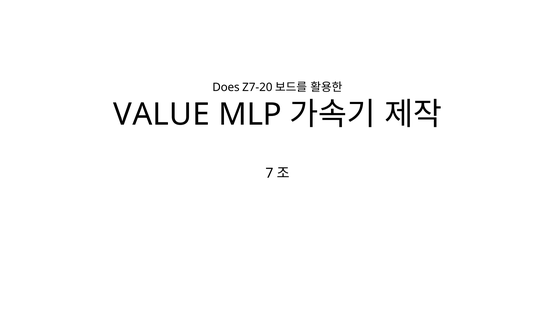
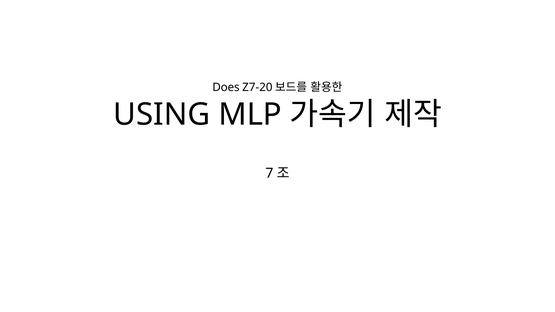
VALUE: VALUE -> USING
